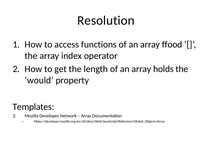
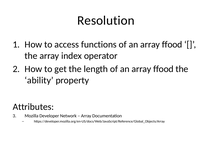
holds at (163, 69): holds -> ffood
would: would -> ability
Templates: Templates -> Attributes
